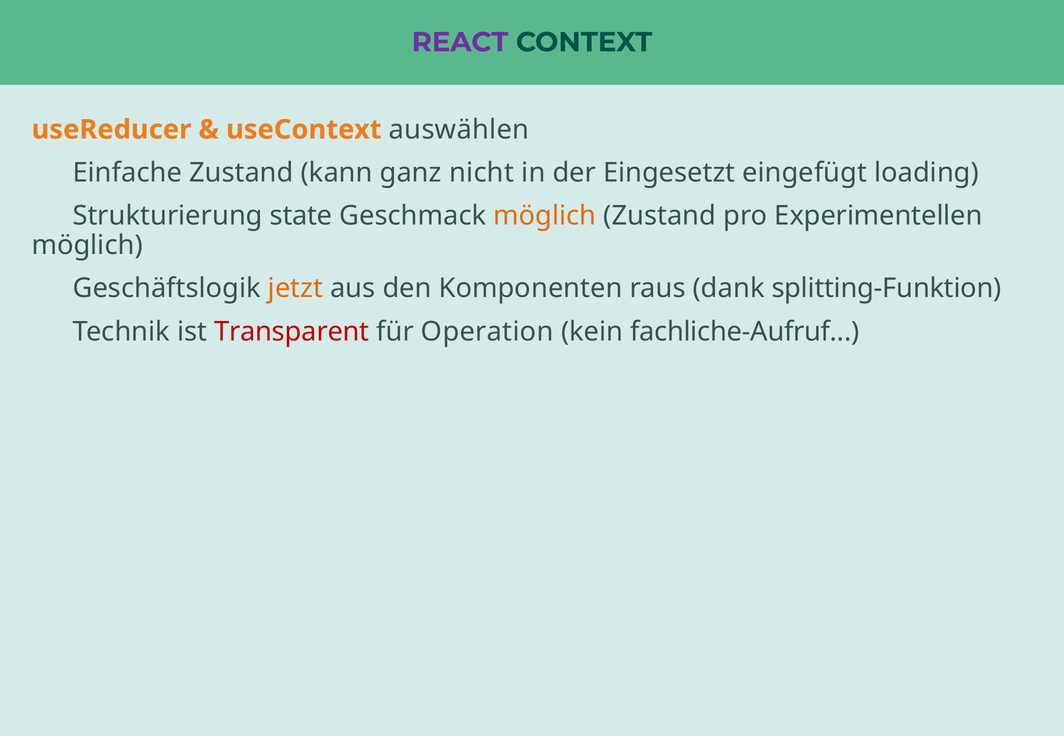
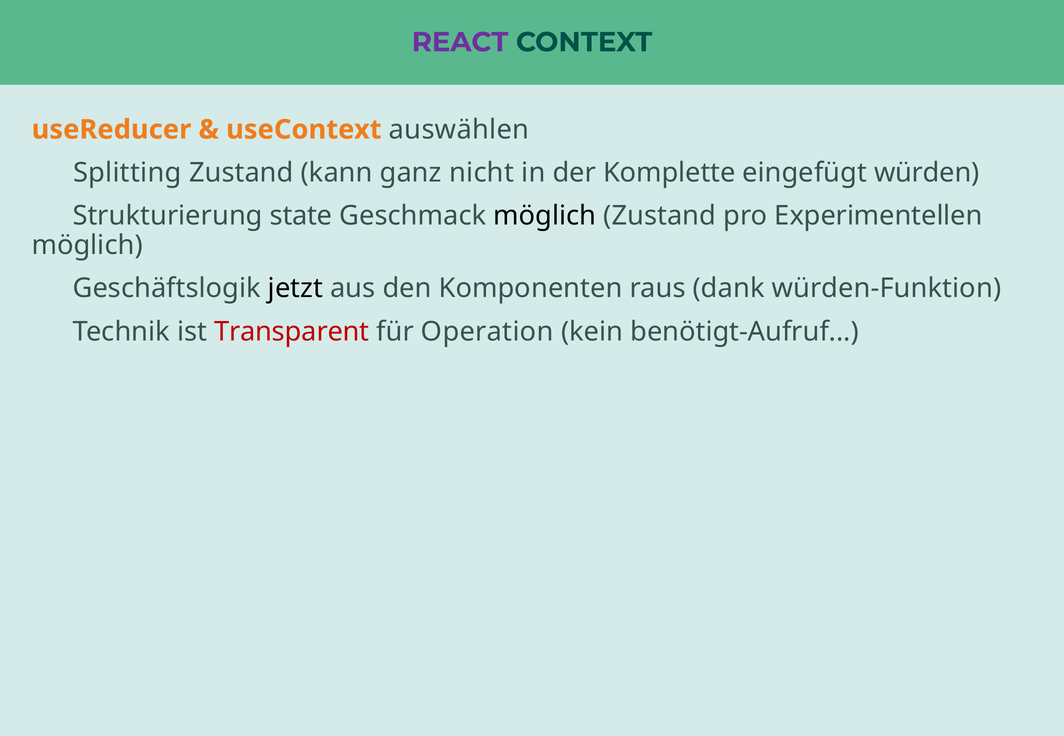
Einfache: Einfache -> Splitting
Eingesetzt: Eingesetzt -> Komplette
loading: loading -> würden
möglich at (545, 216) colour: orange -> black
jetzt colour: orange -> black
splitting-Funktion: splitting-Funktion -> würden-Funktion
fachliche-Aufruf: fachliche-Aufruf -> benötigt-Aufruf
